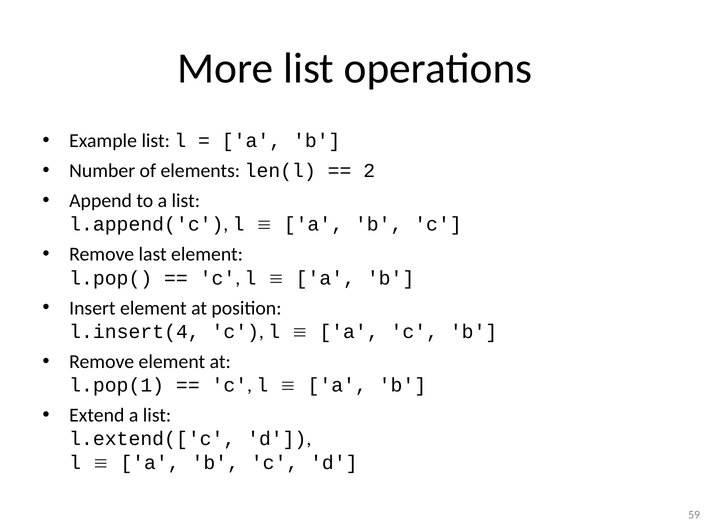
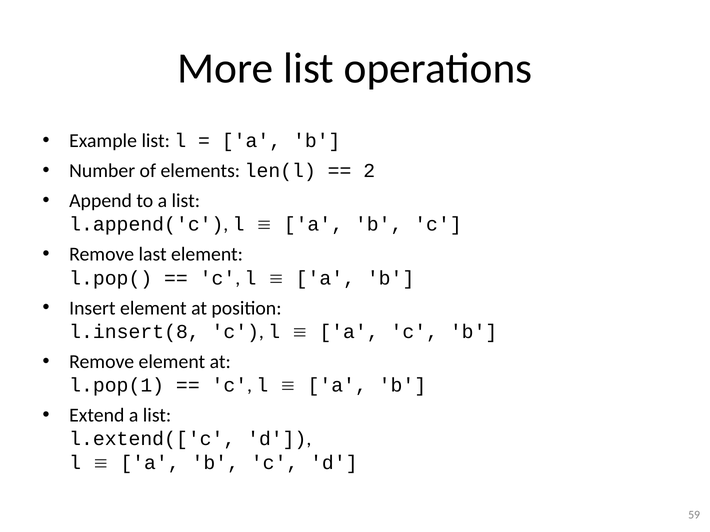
l.insert(4: l.insert(4 -> l.insert(8
